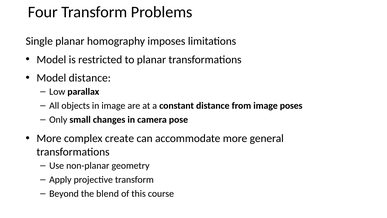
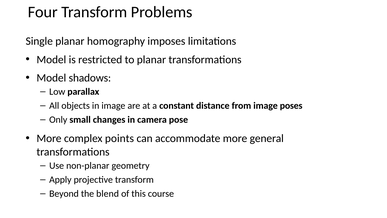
Model distance: distance -> shadows
create: create -> points
